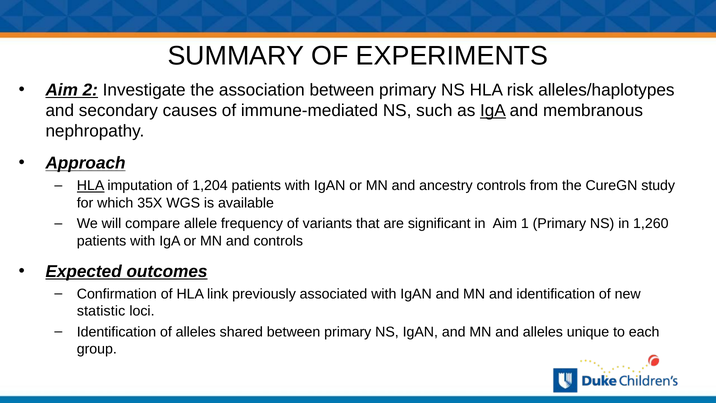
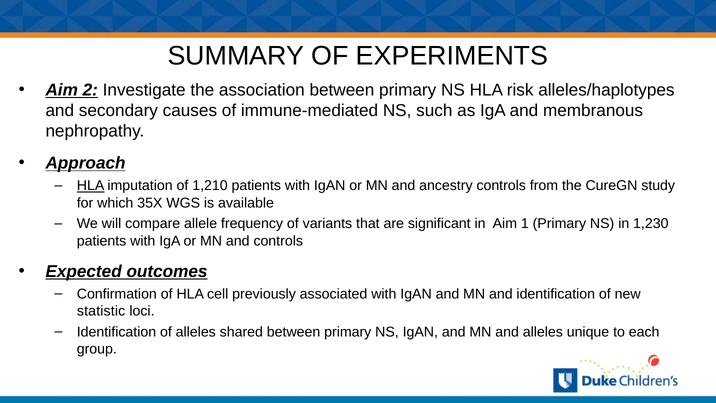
IgA at (493, 111) underline: present -> none
1,204: 1,204 -> 1,210
1,260: 1,260 -> 1,230
link: link -> cell
